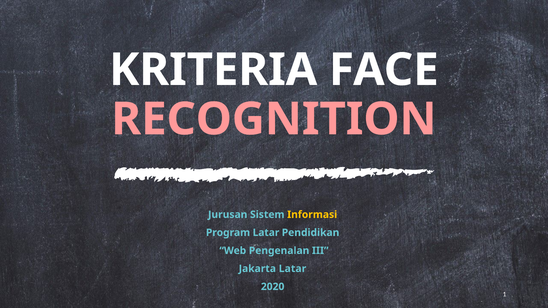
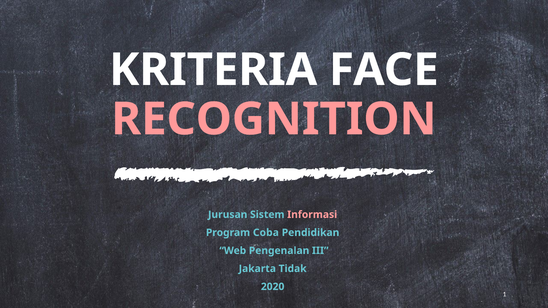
Informasi colour: yellow -> pink
Program Latar: Latar -> Coba
Jakarta Latar: Latar -> Tidak
